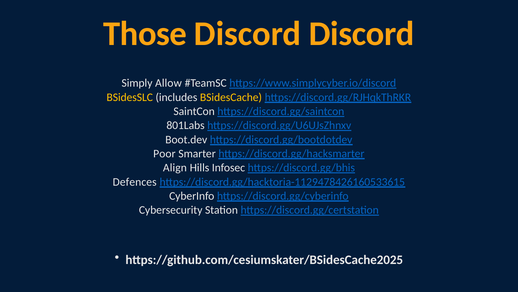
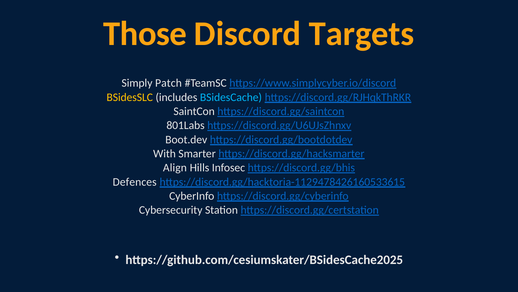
Discord Discord: Discord -> Targets
Allow: Allow -> Patch
BSidesCache colour: yellow -> light blue
Poor: Poor -> With
